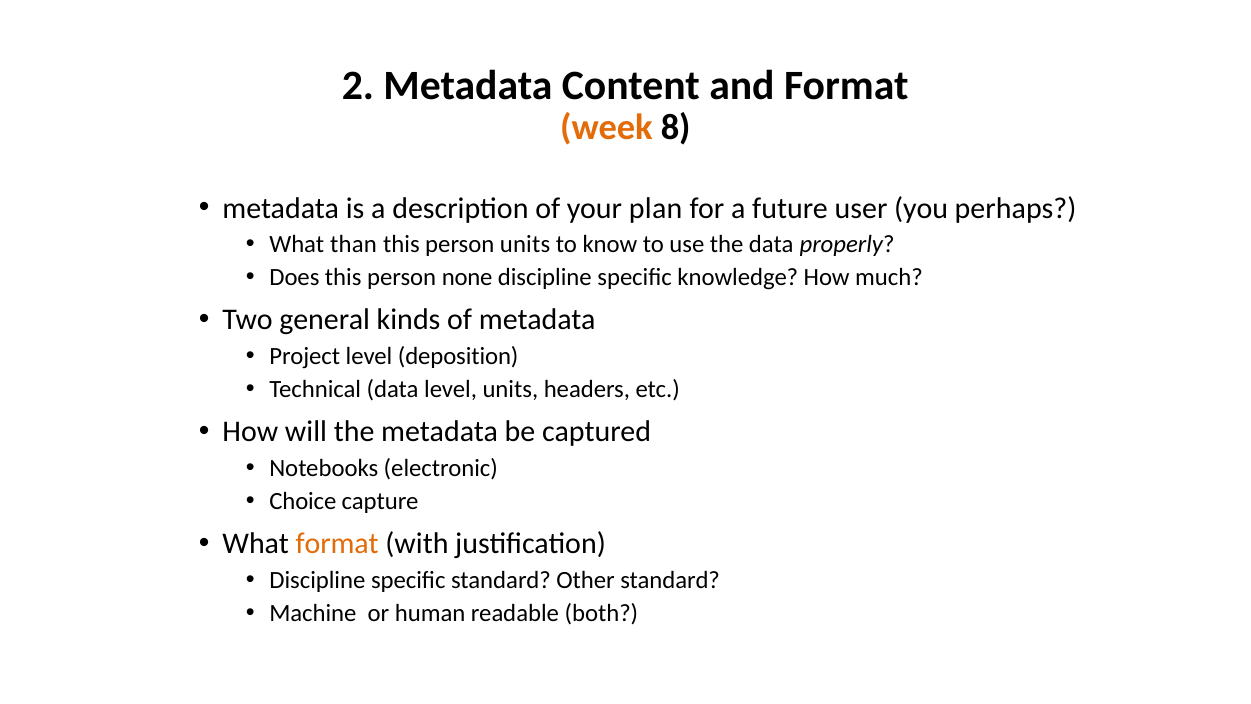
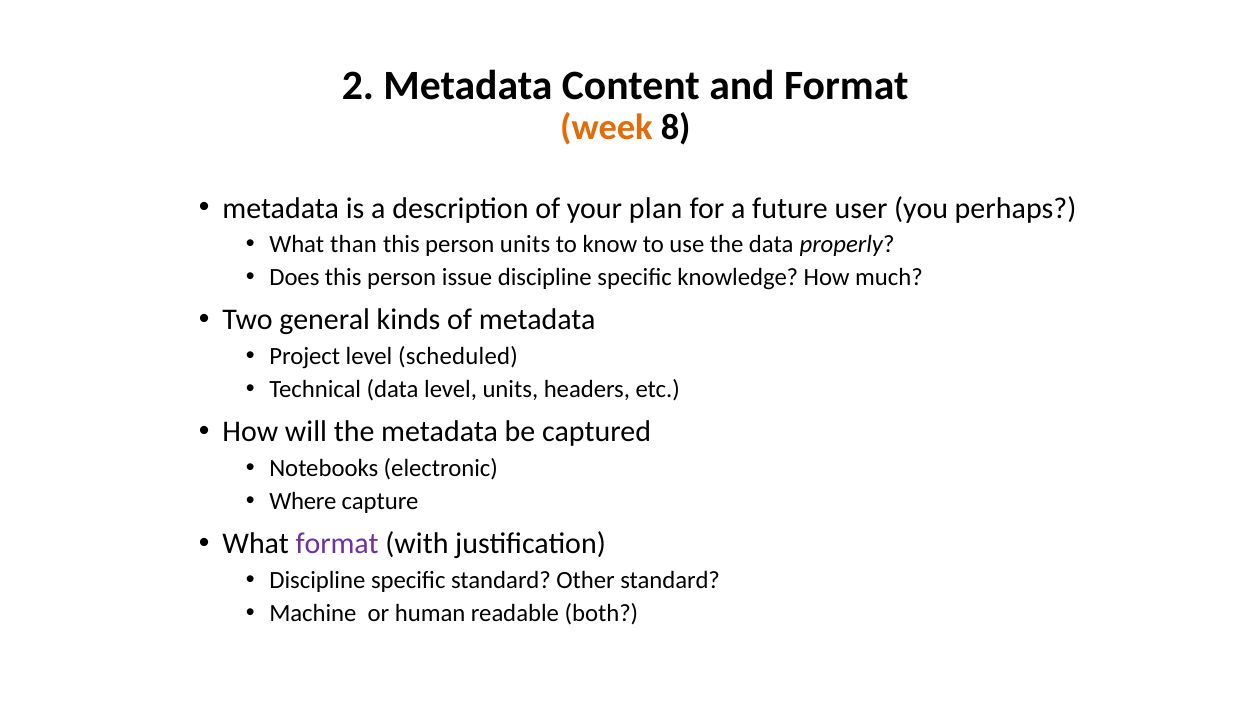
none: none -> issue
deposition: deposition -> scheduled
Choice: Choice -> Where
format at (337, 544) colour: orange -> purple
